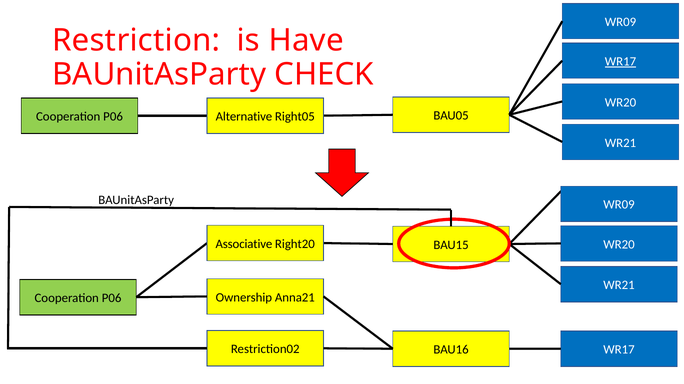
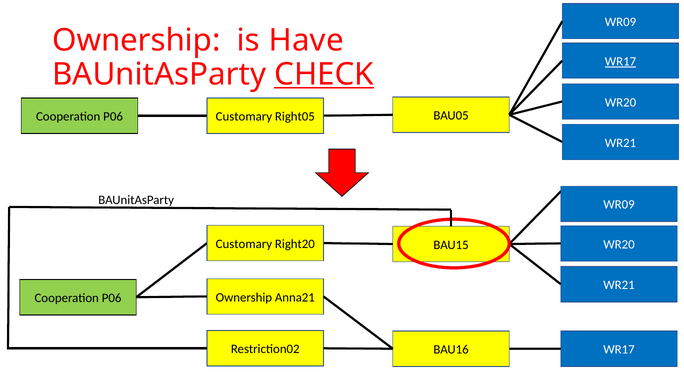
Restriction at (136, 41): Restriction -> Ownership
CHECK underline: none -> present
Alternative at (244, 117): Alternative -> Customary
Associative at (244, 244): Associative -> Customary
